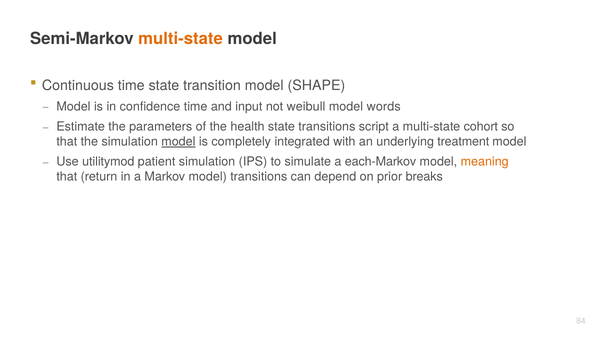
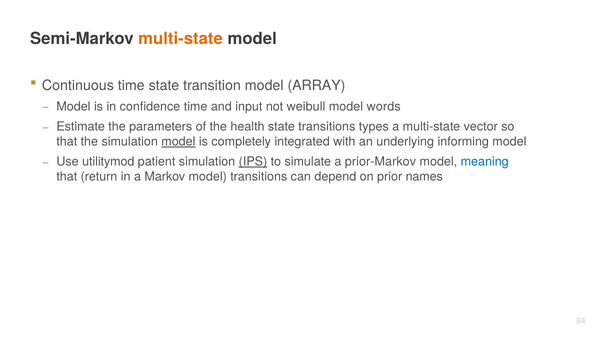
SHAPE: SHAPE -> ARRAY
script: script -> types
cohort: cohort -> vector
treatment: treatment -> informing
IPS underline: none -> present
each-Markov: each-Markov -> prior-Markov
meaning colour: orange -> blue
breaks: breaks -> names
